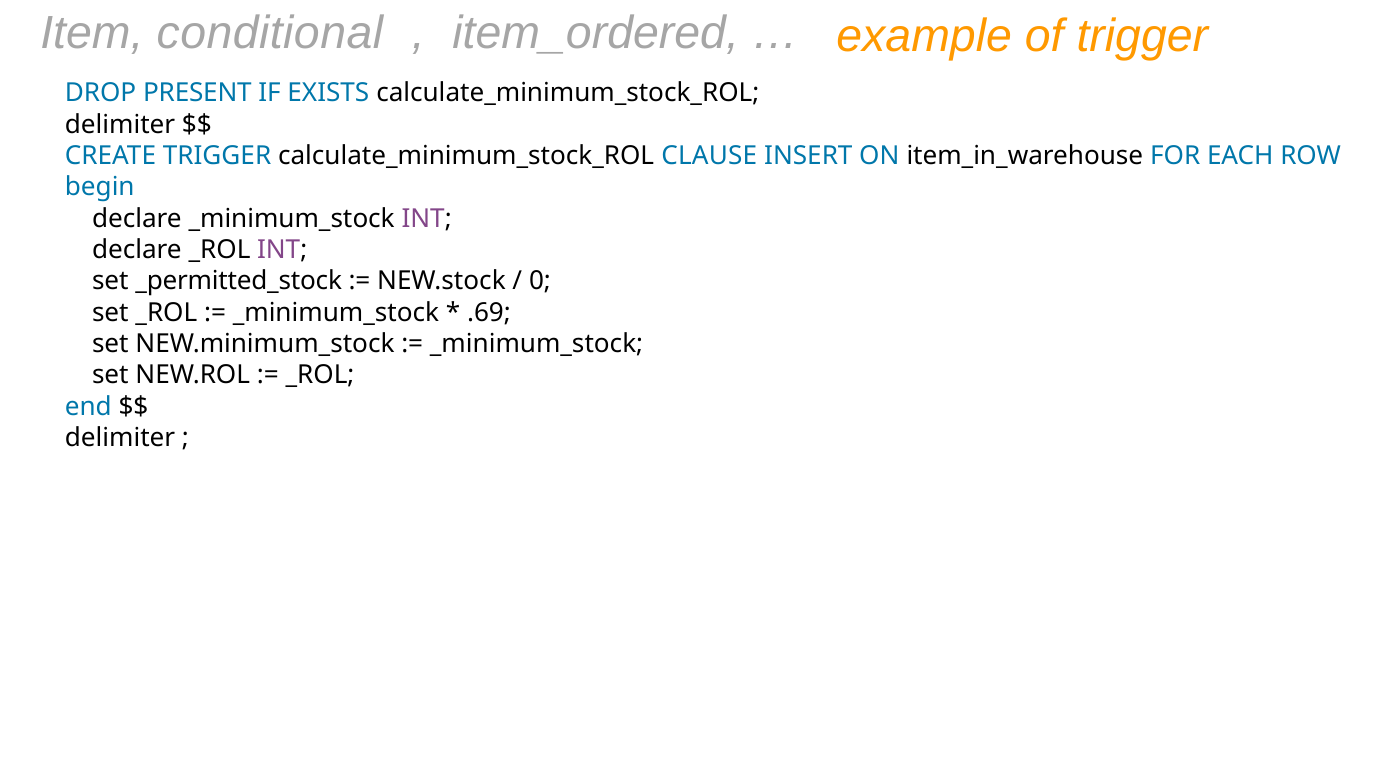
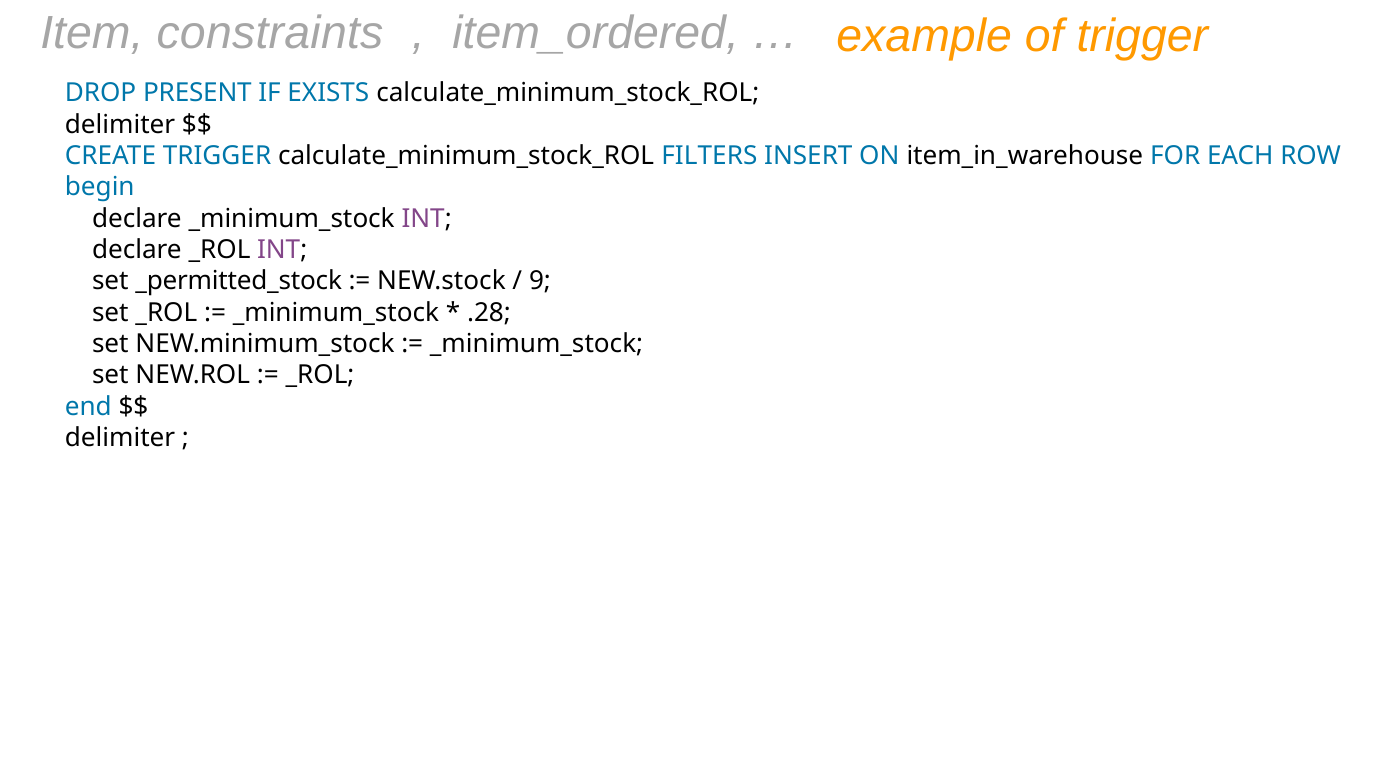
conditional: conditional -> constraints
CLAUSE: CLAUSE -> FILTERS
0: 0 -> 9
.69: .69 -> .28
